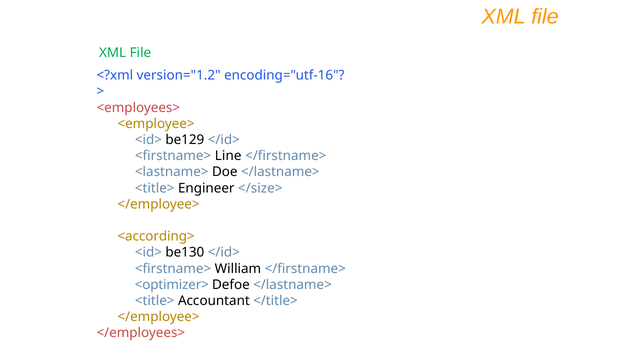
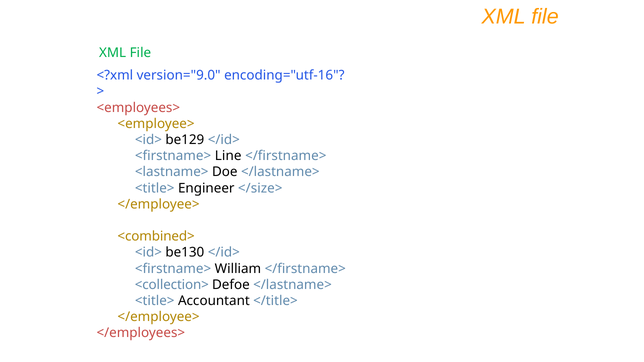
version="1.2: version="1.2 -> version="9.0
<according>: <according> -> <combined>
<optimizer>: <optimizer> -> <collection>
